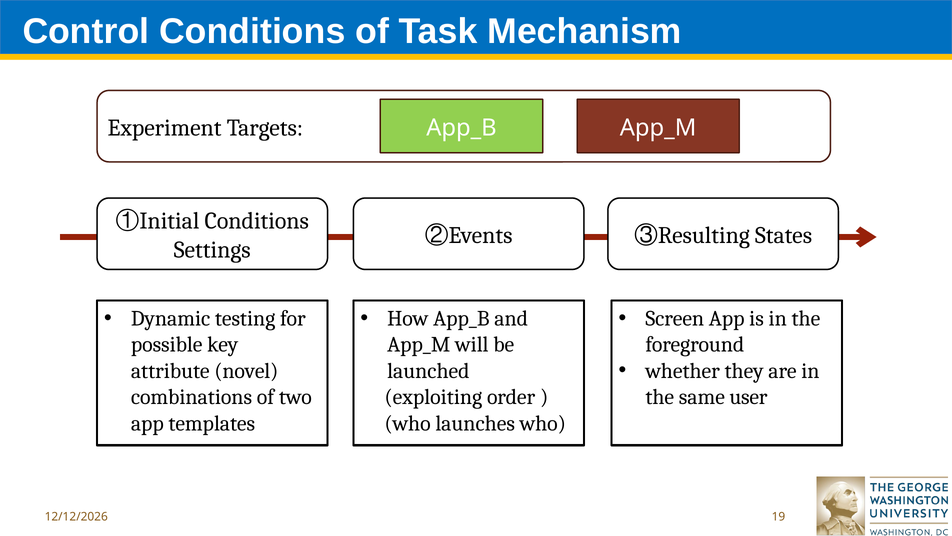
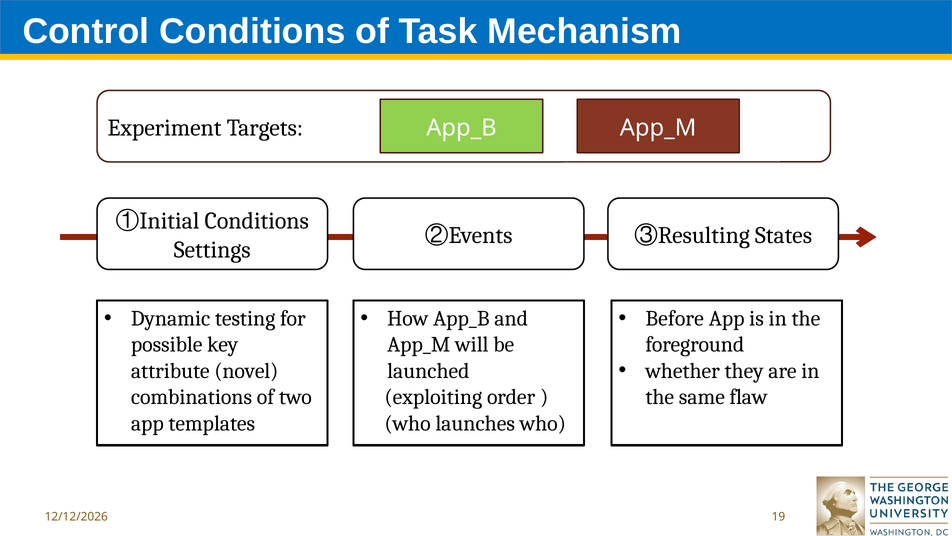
Screen: Screen -> Before
user: user -> flaw
